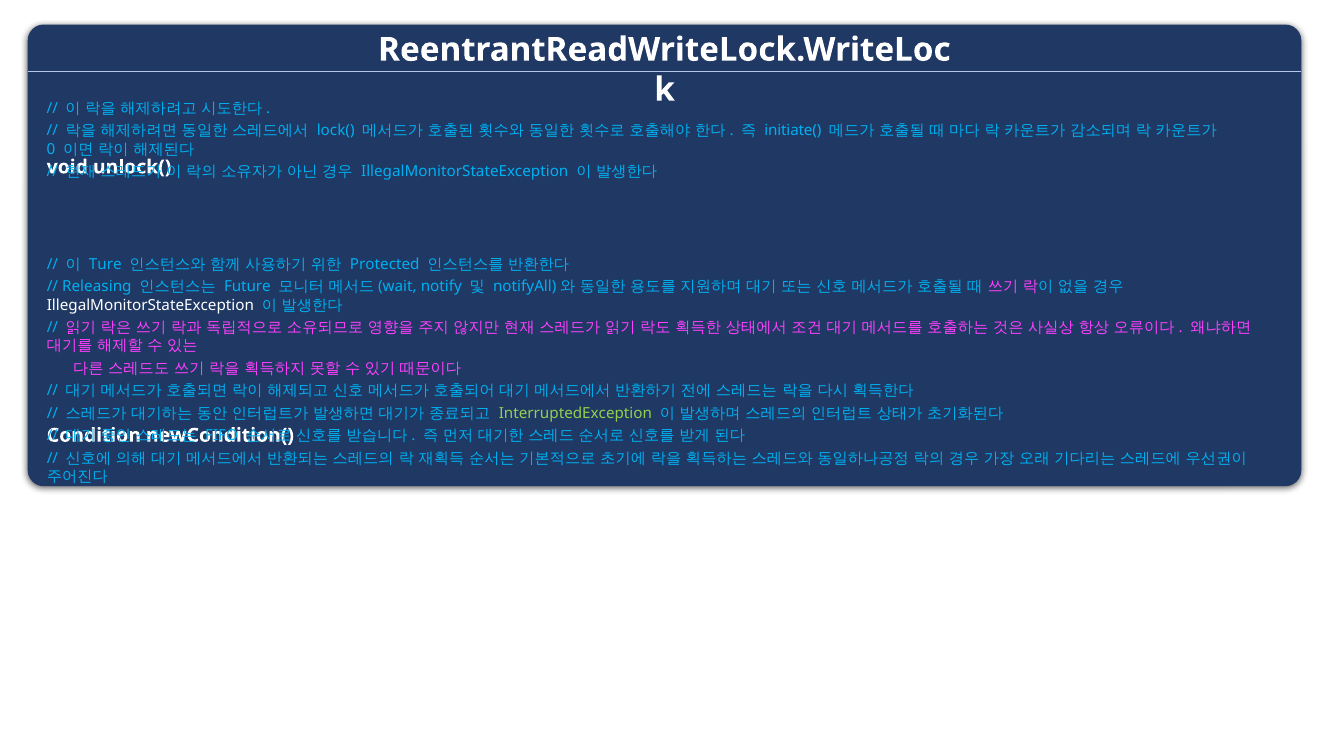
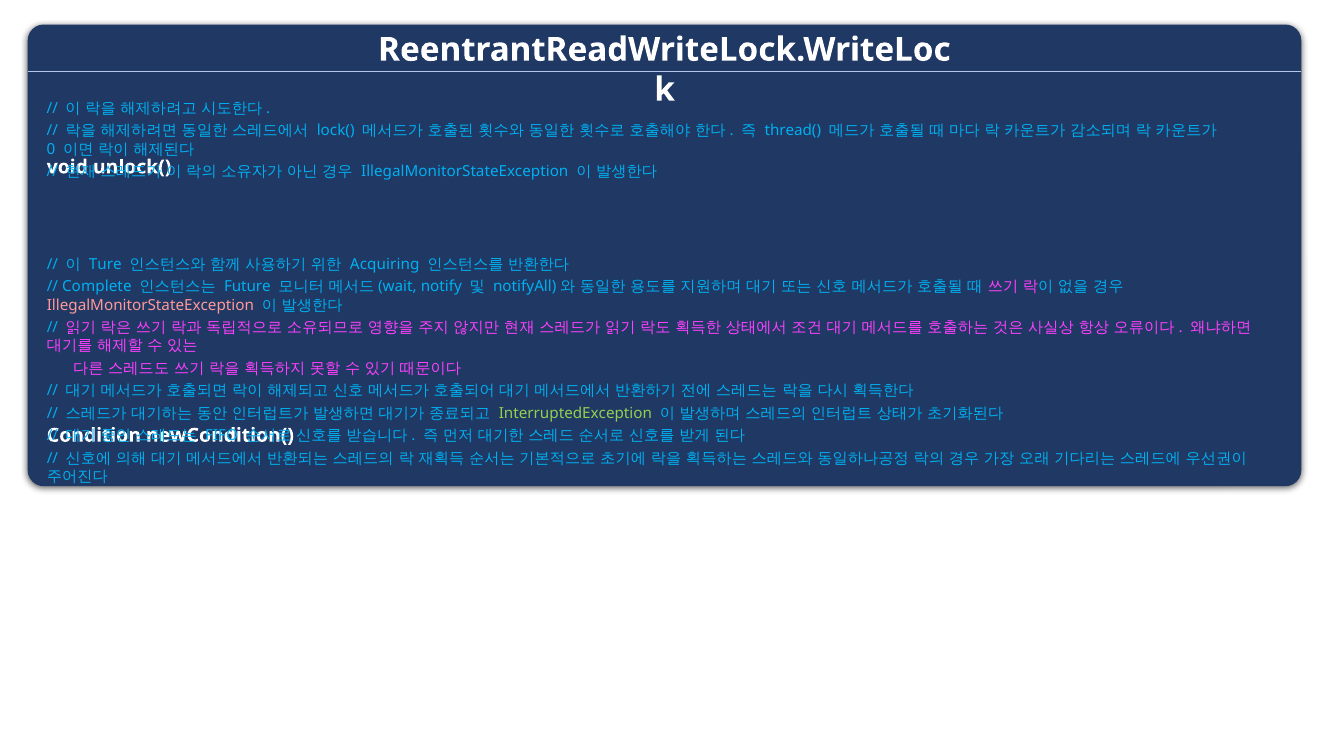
initiate(: initiate( -> thread(
Protected: Protected -> Acquiring
Releasing: Releasing -> Complete
IllegalMonitorStateException at (150, 305) colour: white -> pink
